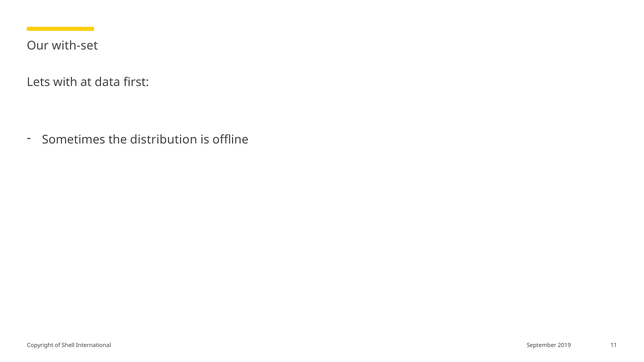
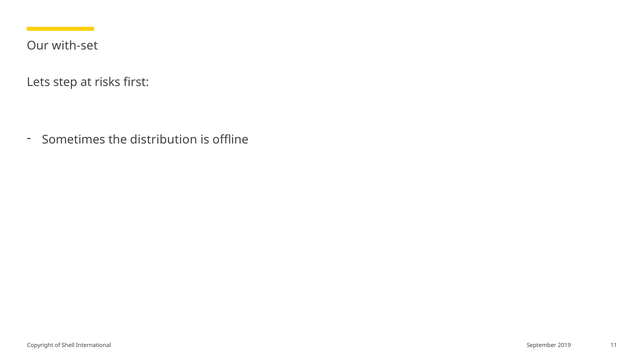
with: with -> step
data: data -> risks
